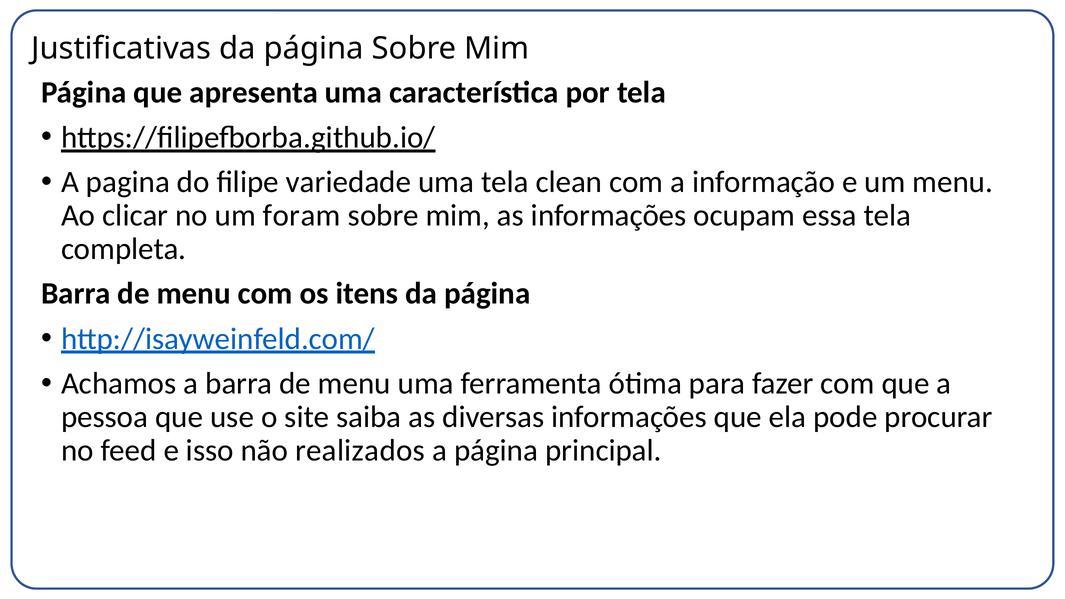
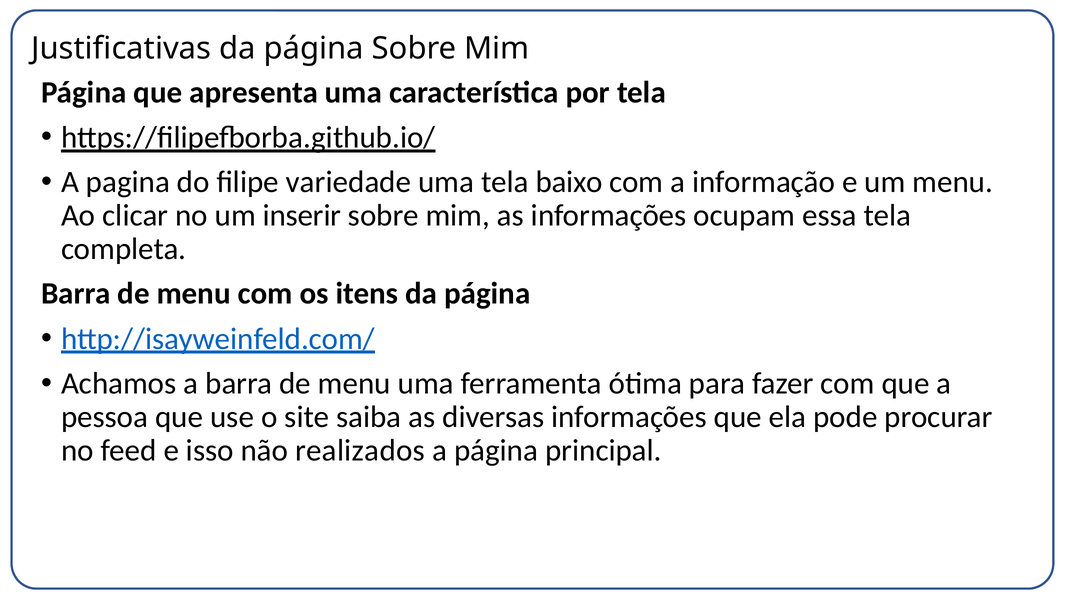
clean: clean -> baixo
foram: foram -> inserir
